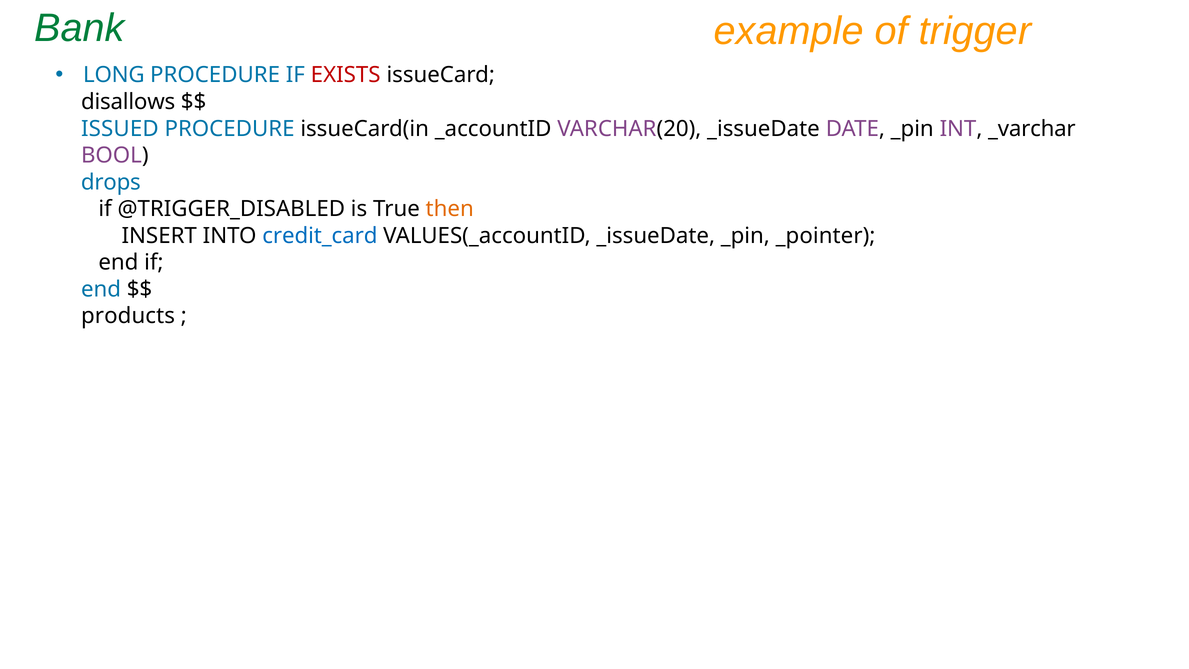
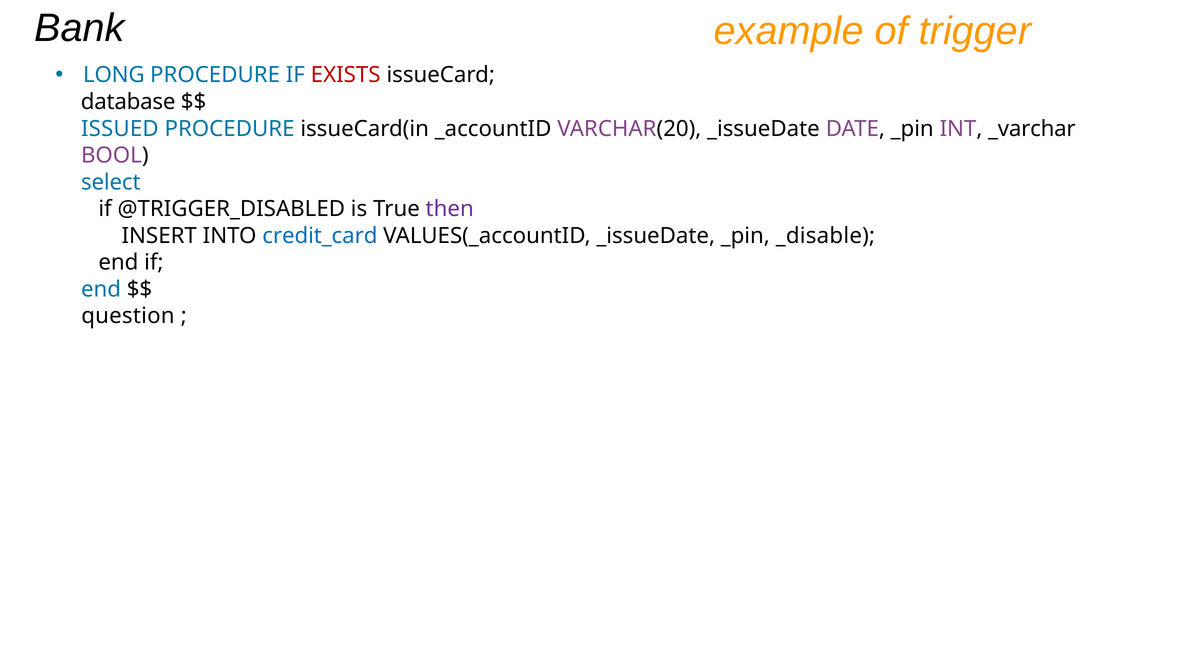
Bank colour: green -> black
disallows: disallows -> database
drops: drops -> select
then colour: orange -> purple
_pointer: _pointer -> _disable
products: products -> question
